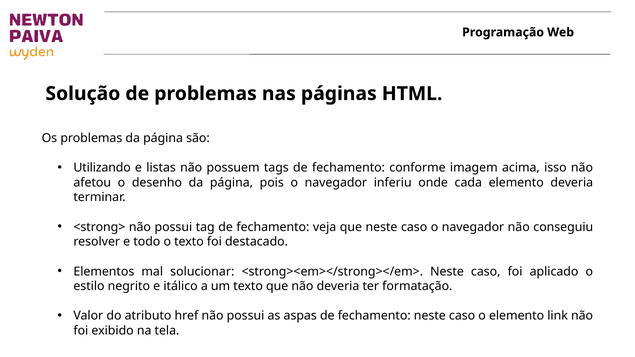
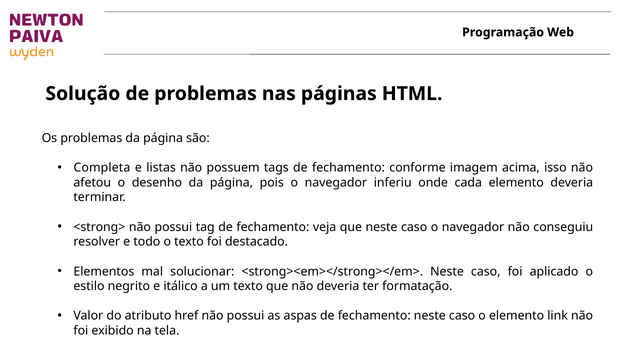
Utilizando: Utilizando -> Completa
